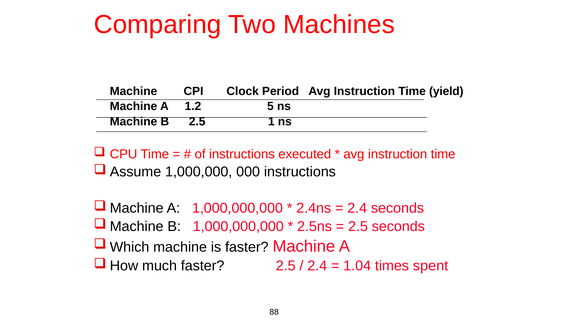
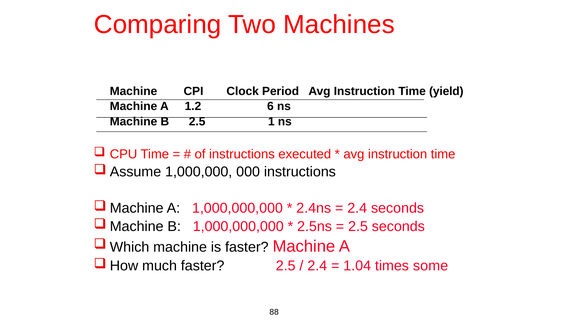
5: 5 -> 6
spent: spent -> some
